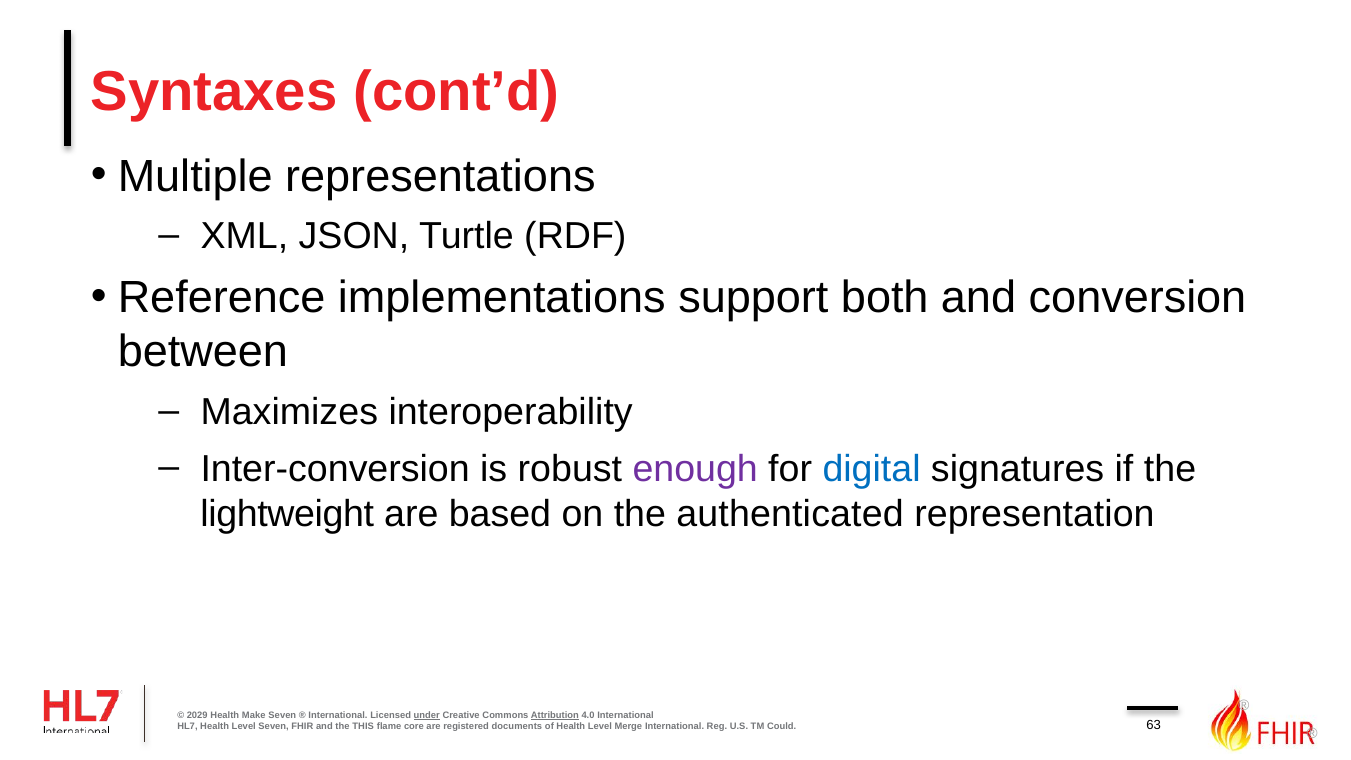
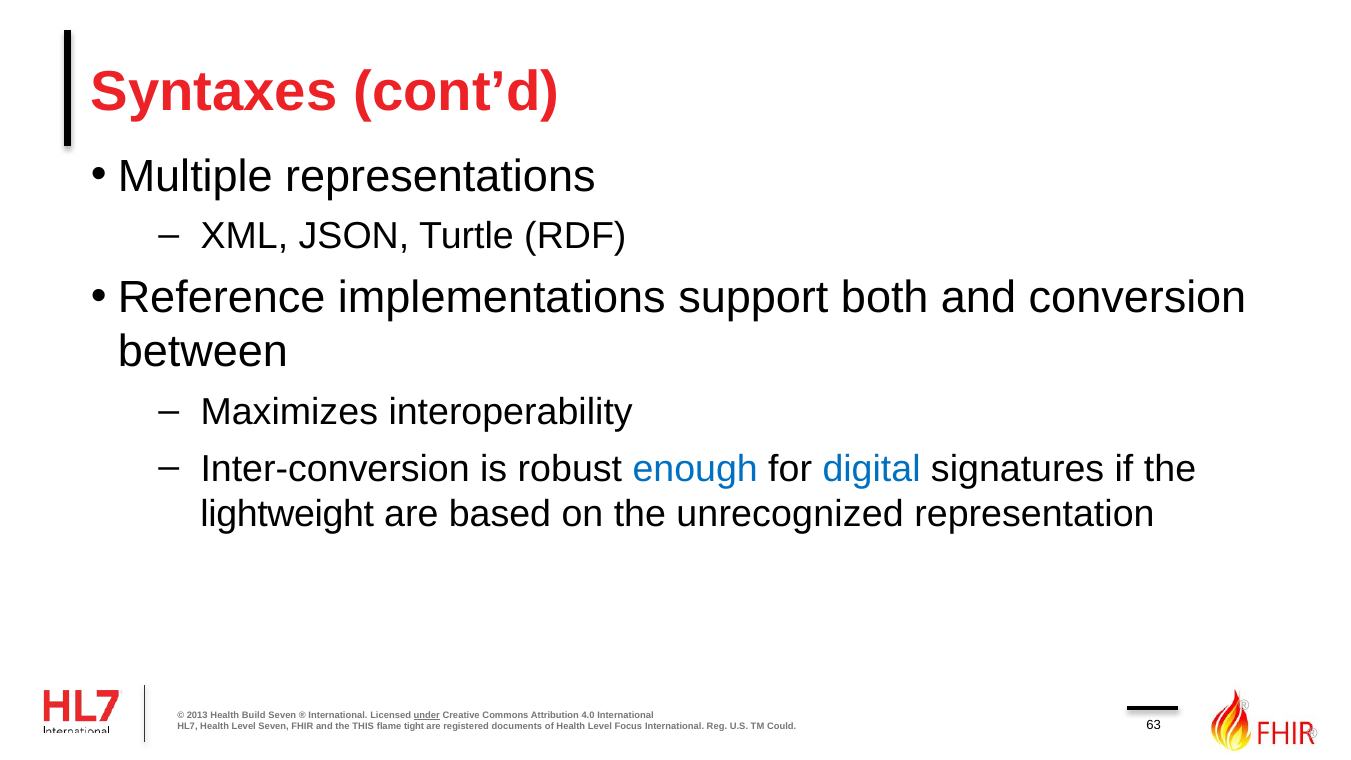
enough colour: purple -> blue
authenticated: authenticated -> unrecognized
2029: 2029 -> 2013
Make: Make -> Build
Attribution underline: present -> none
core: core -> tight
Merge: Merge -> Focus
